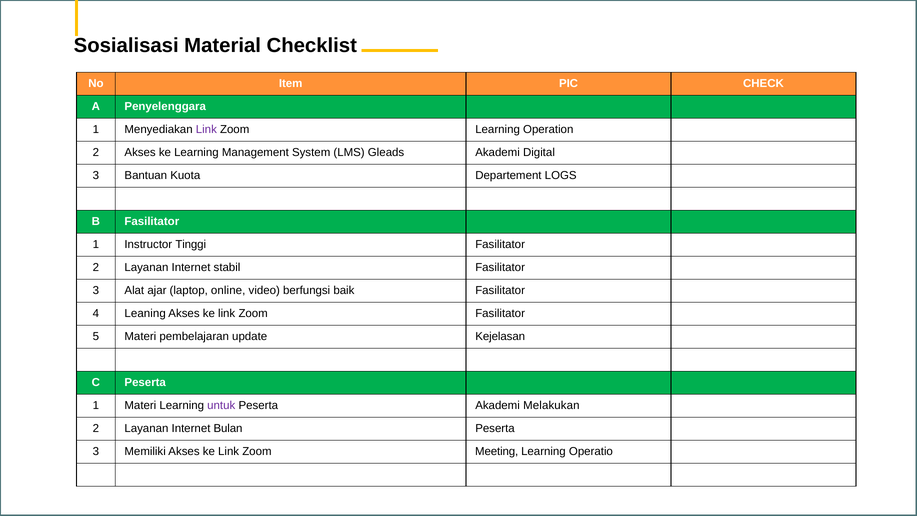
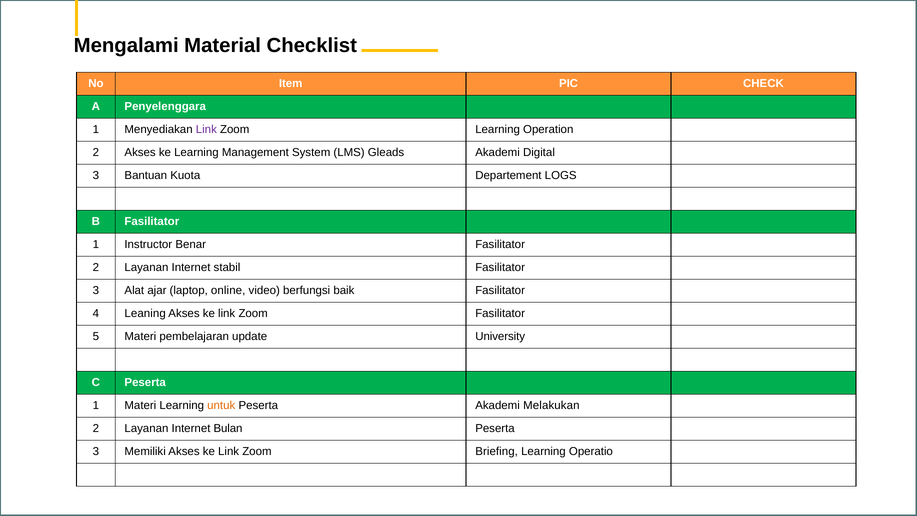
Sosialisasi: Sosialisasi -> Mengalami
Tinggi: Tinggi -> Benar
Kejelasan: Kejelasan -> University
untuk colour: purple -> orange
Meeting: Meeting -> Briefing
